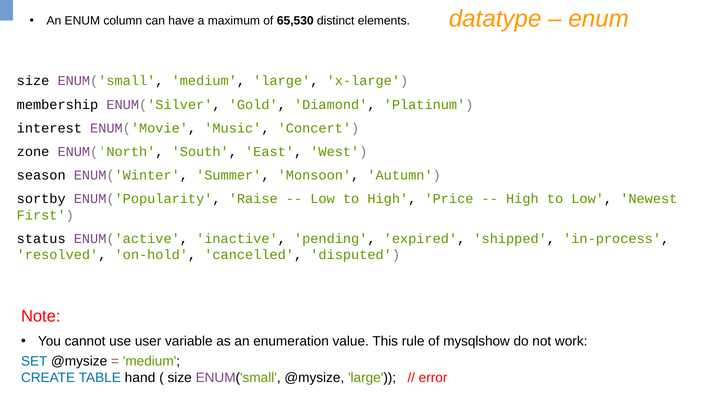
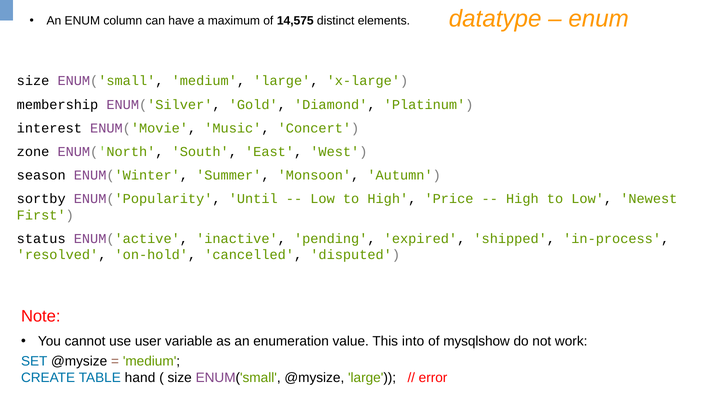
65,530: 65,530 -> 14,575
Raise: Raise -> Until
rule: rule -> into
